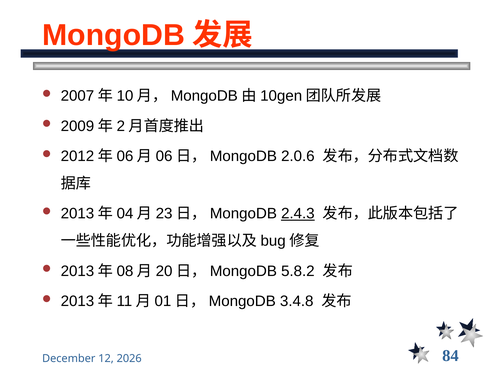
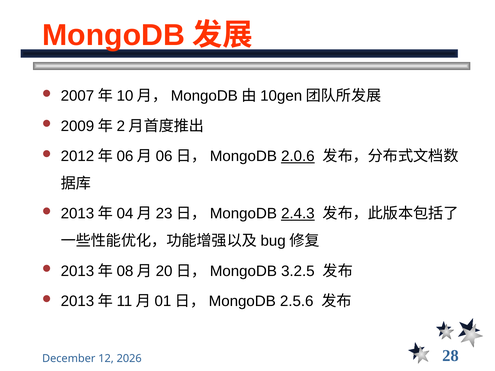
2.0.6 underline: none -> present
5.8.2: 5.8.2 -> 3.2.5
3.4.8: 3.4.8 -> 2.5.6
84: 84 -> 28
